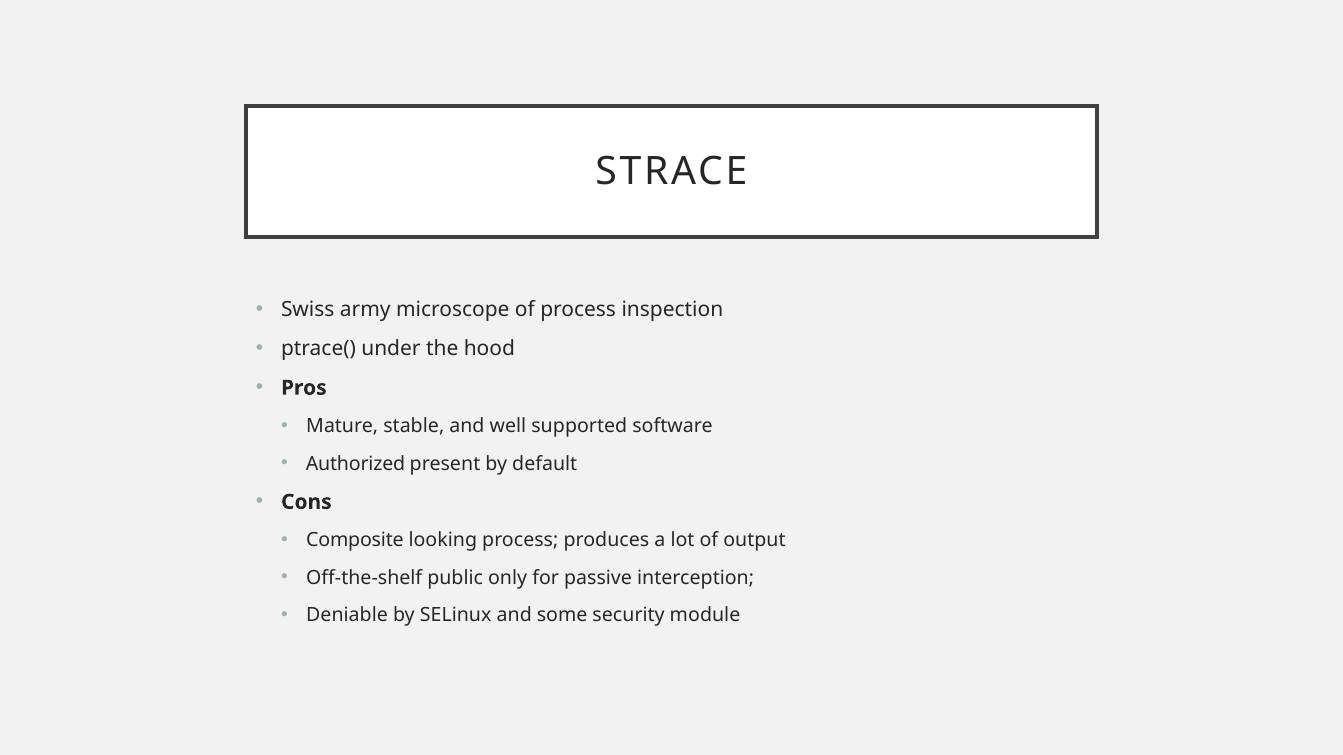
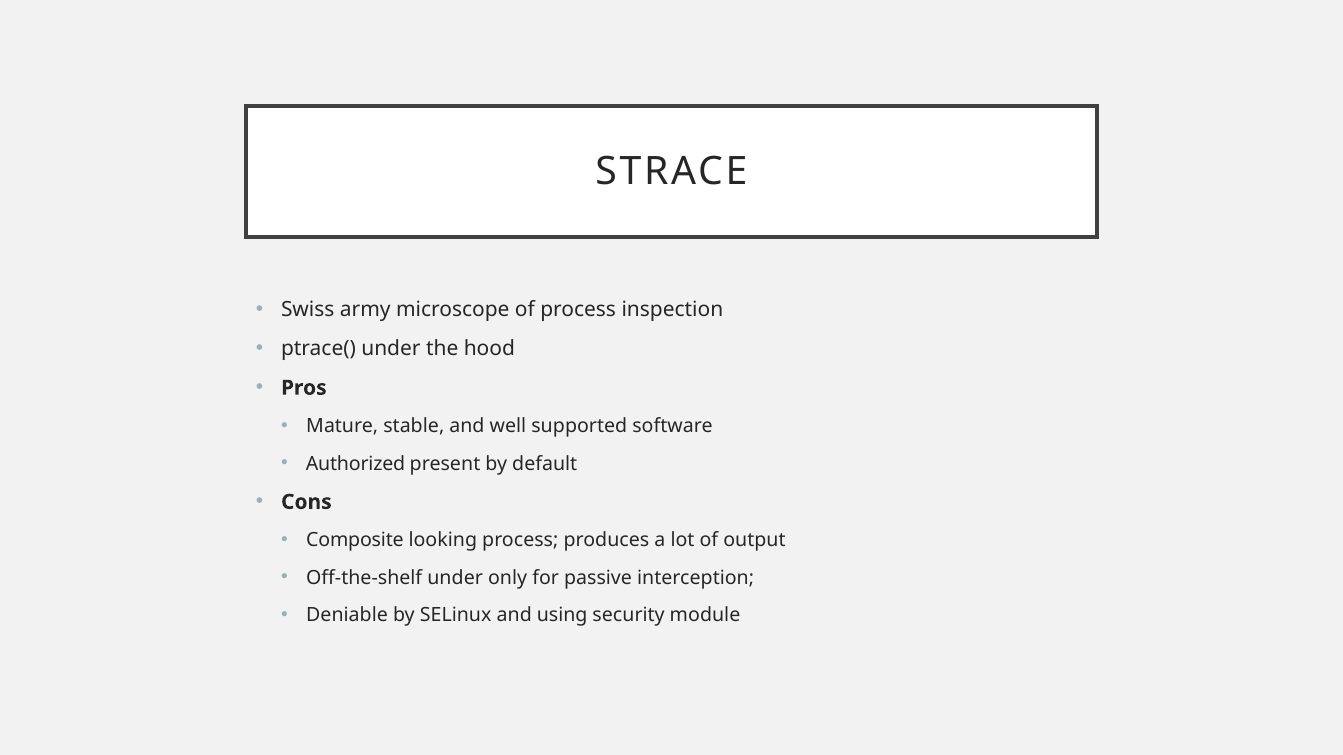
Off-the-shelf public: public -> under
some: some -> using
